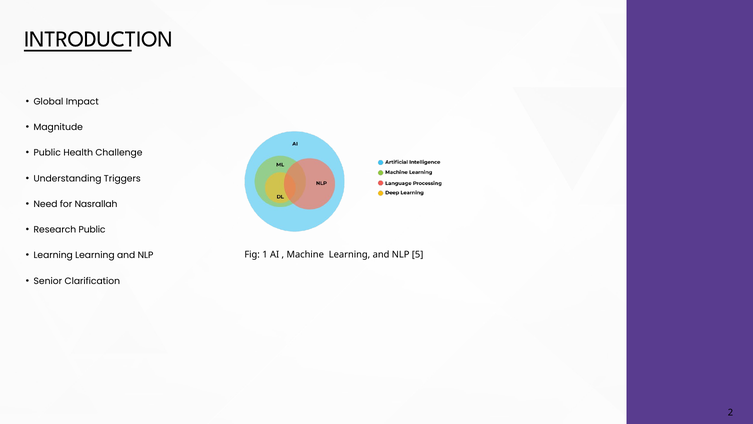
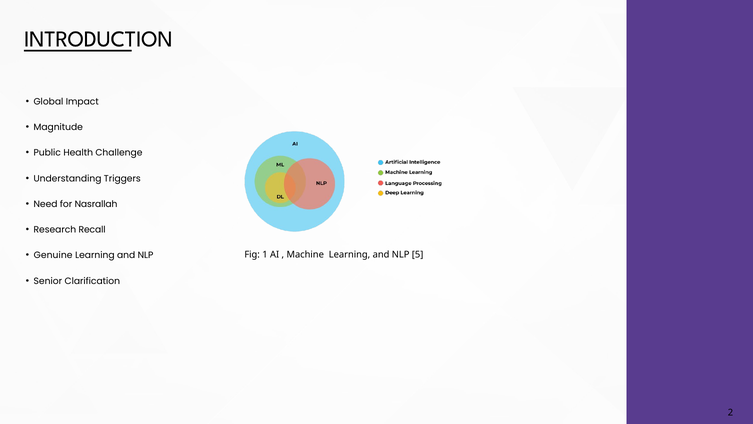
Research Public: Public -> Recall
Learning at (53, 255): Learning -> Genuine
